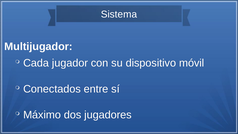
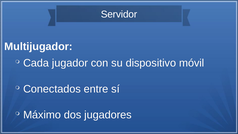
Sistema: Sistema -> Servidor
